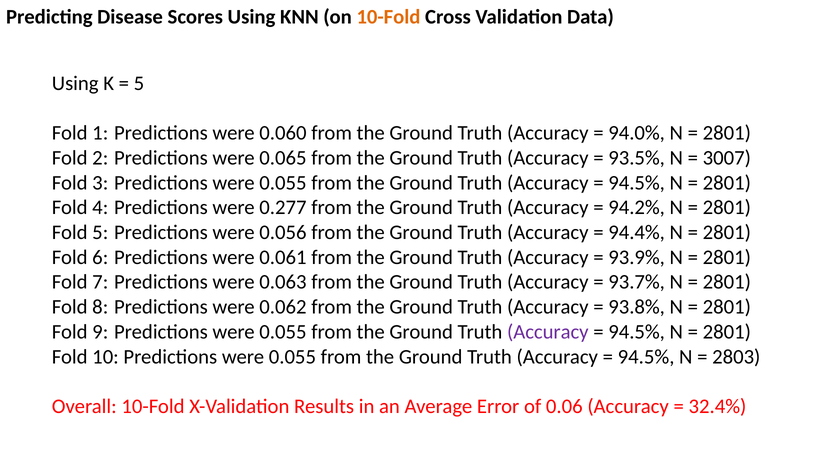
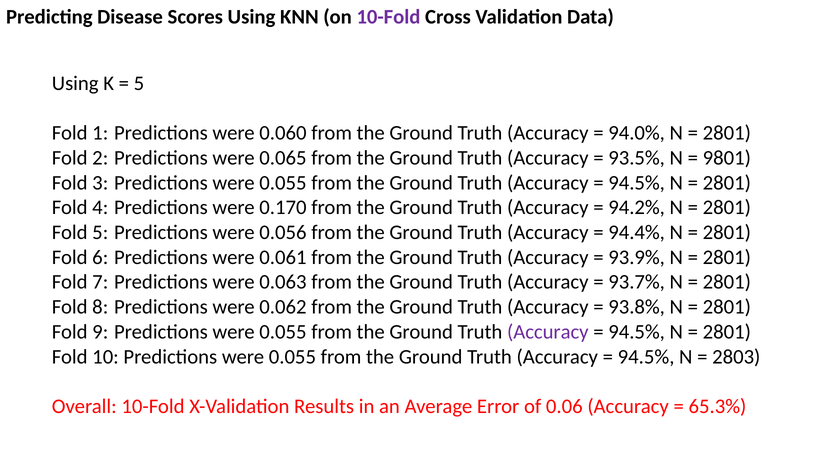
10-Fold at (388, 17) colour: orange -> purple
3007: 3007 -> 9801
0.277: 0.277 -> 0.170
32.4%: 32.4% -> 65.3%
